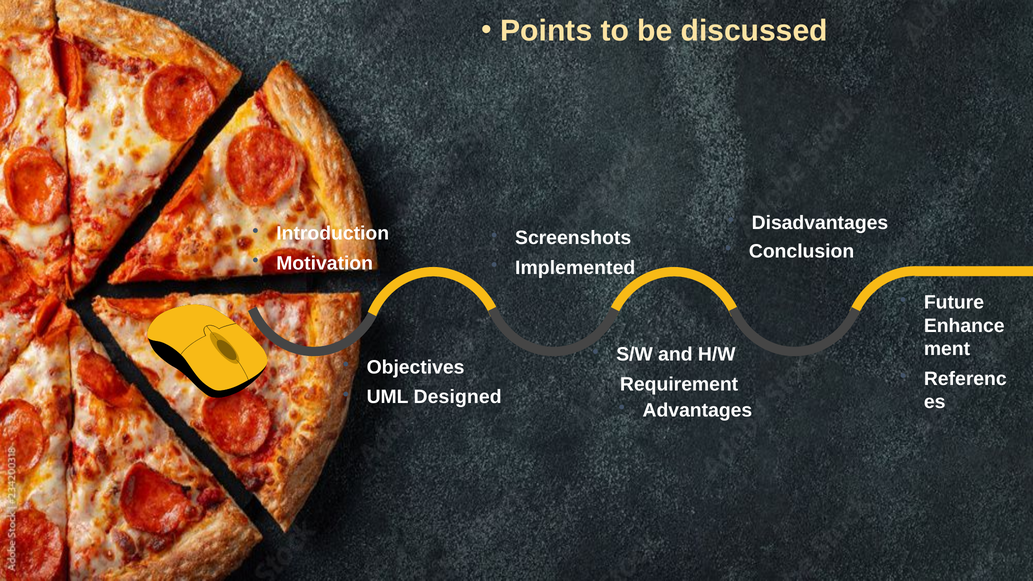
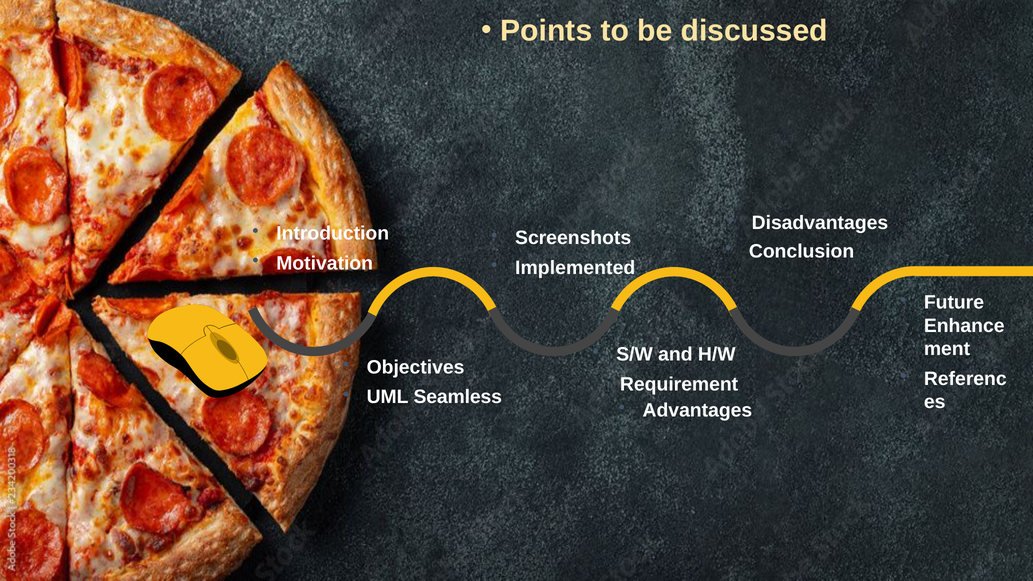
Designed: Designed -> Seamless
